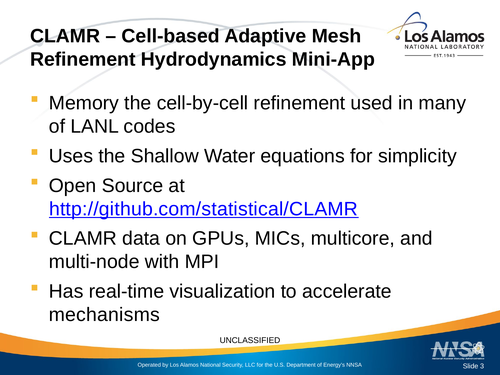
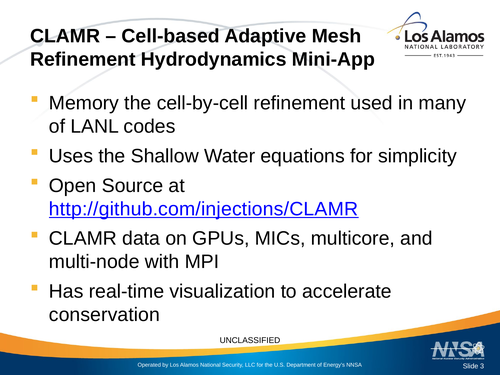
http://github.com/statistical/CLAMR: http://github.com/statistical/CLAMR -> http://github.com/injections/CLAMR
mechanisms: mechanisms -> conservation
